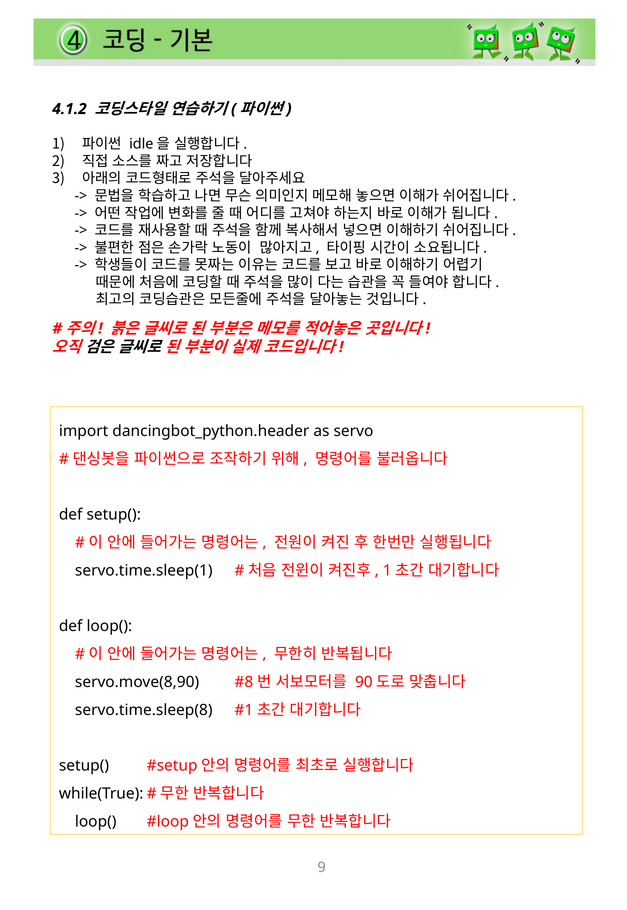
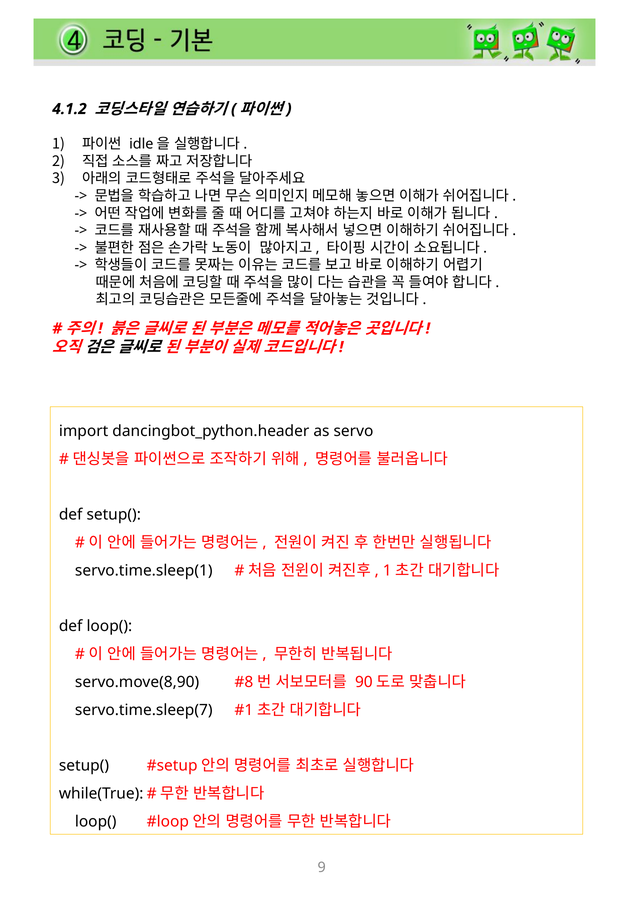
servo.time.sleep(8: servo.time.sleep(8 -> servo.time.sleep(7
